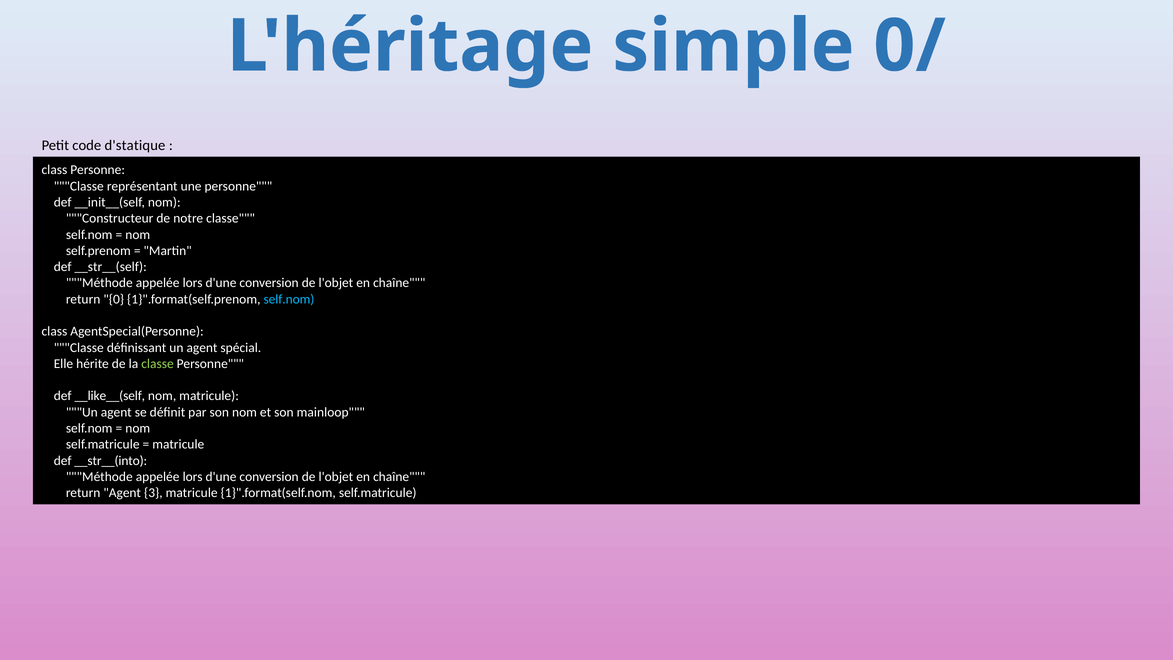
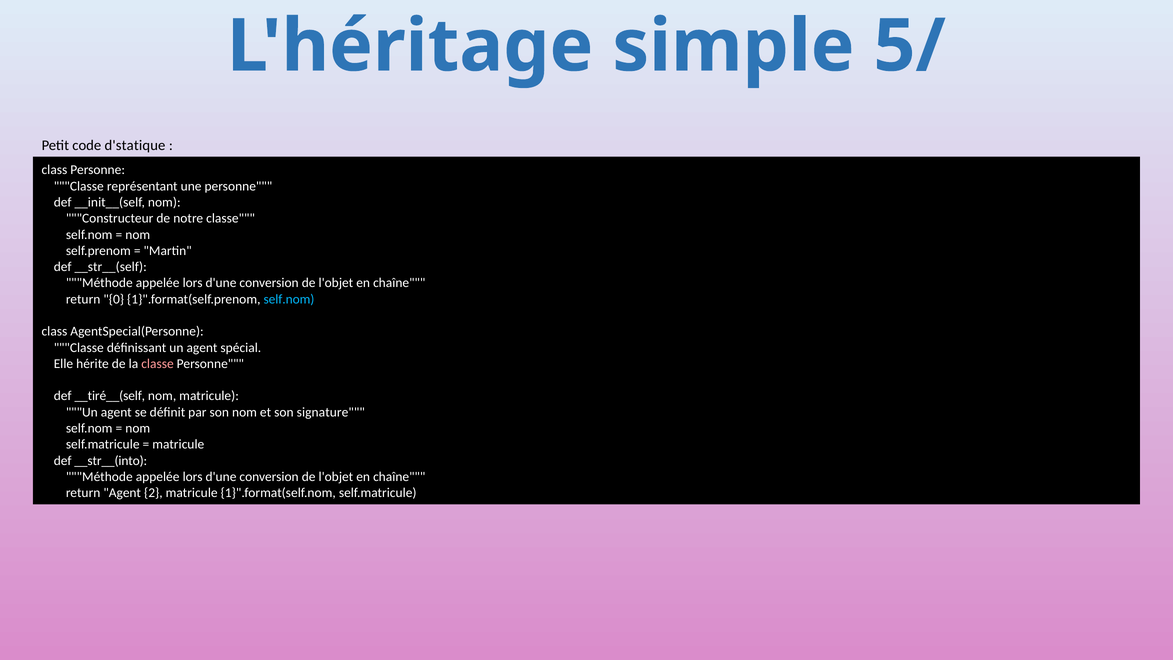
0/: 0/ -> 5/
classe at (157, 364) colour: light green -> pink
__like__(self: __like__(self -> __tiré__(self
mainloop: mainloop -> signature
3: 3 -> 2
